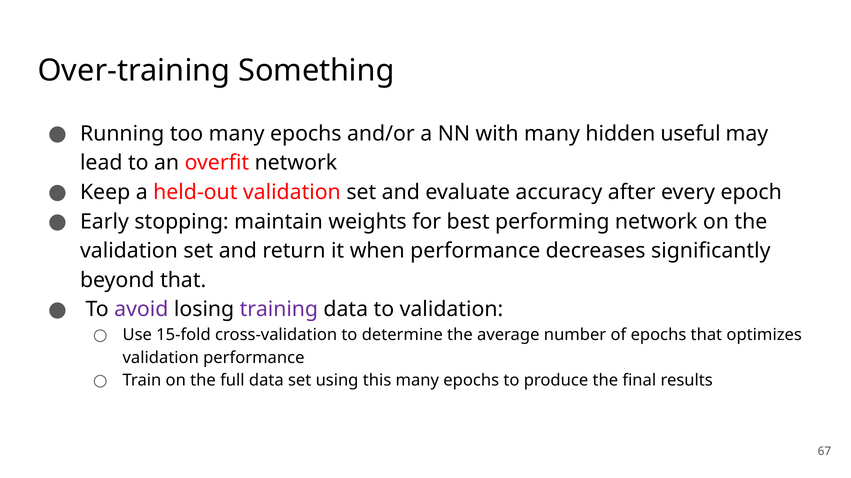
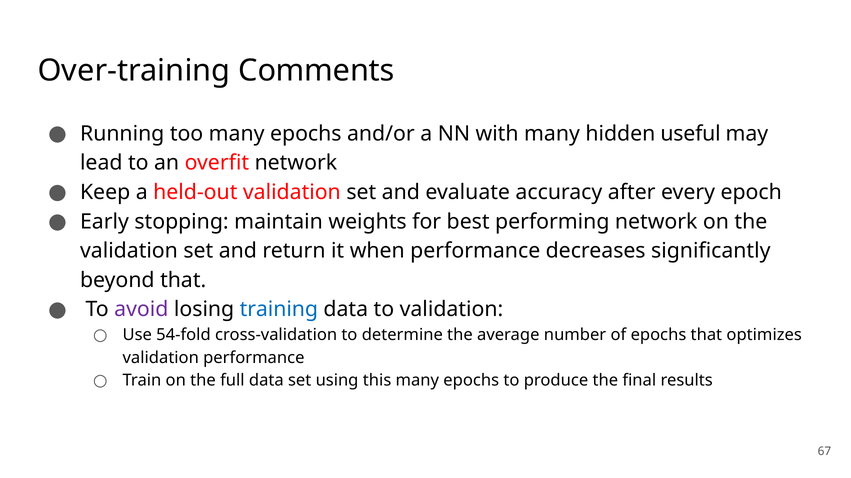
Something: Something -> Comments
training colour: purple -> blue
15-fold: 15-fold -> 54-fold
